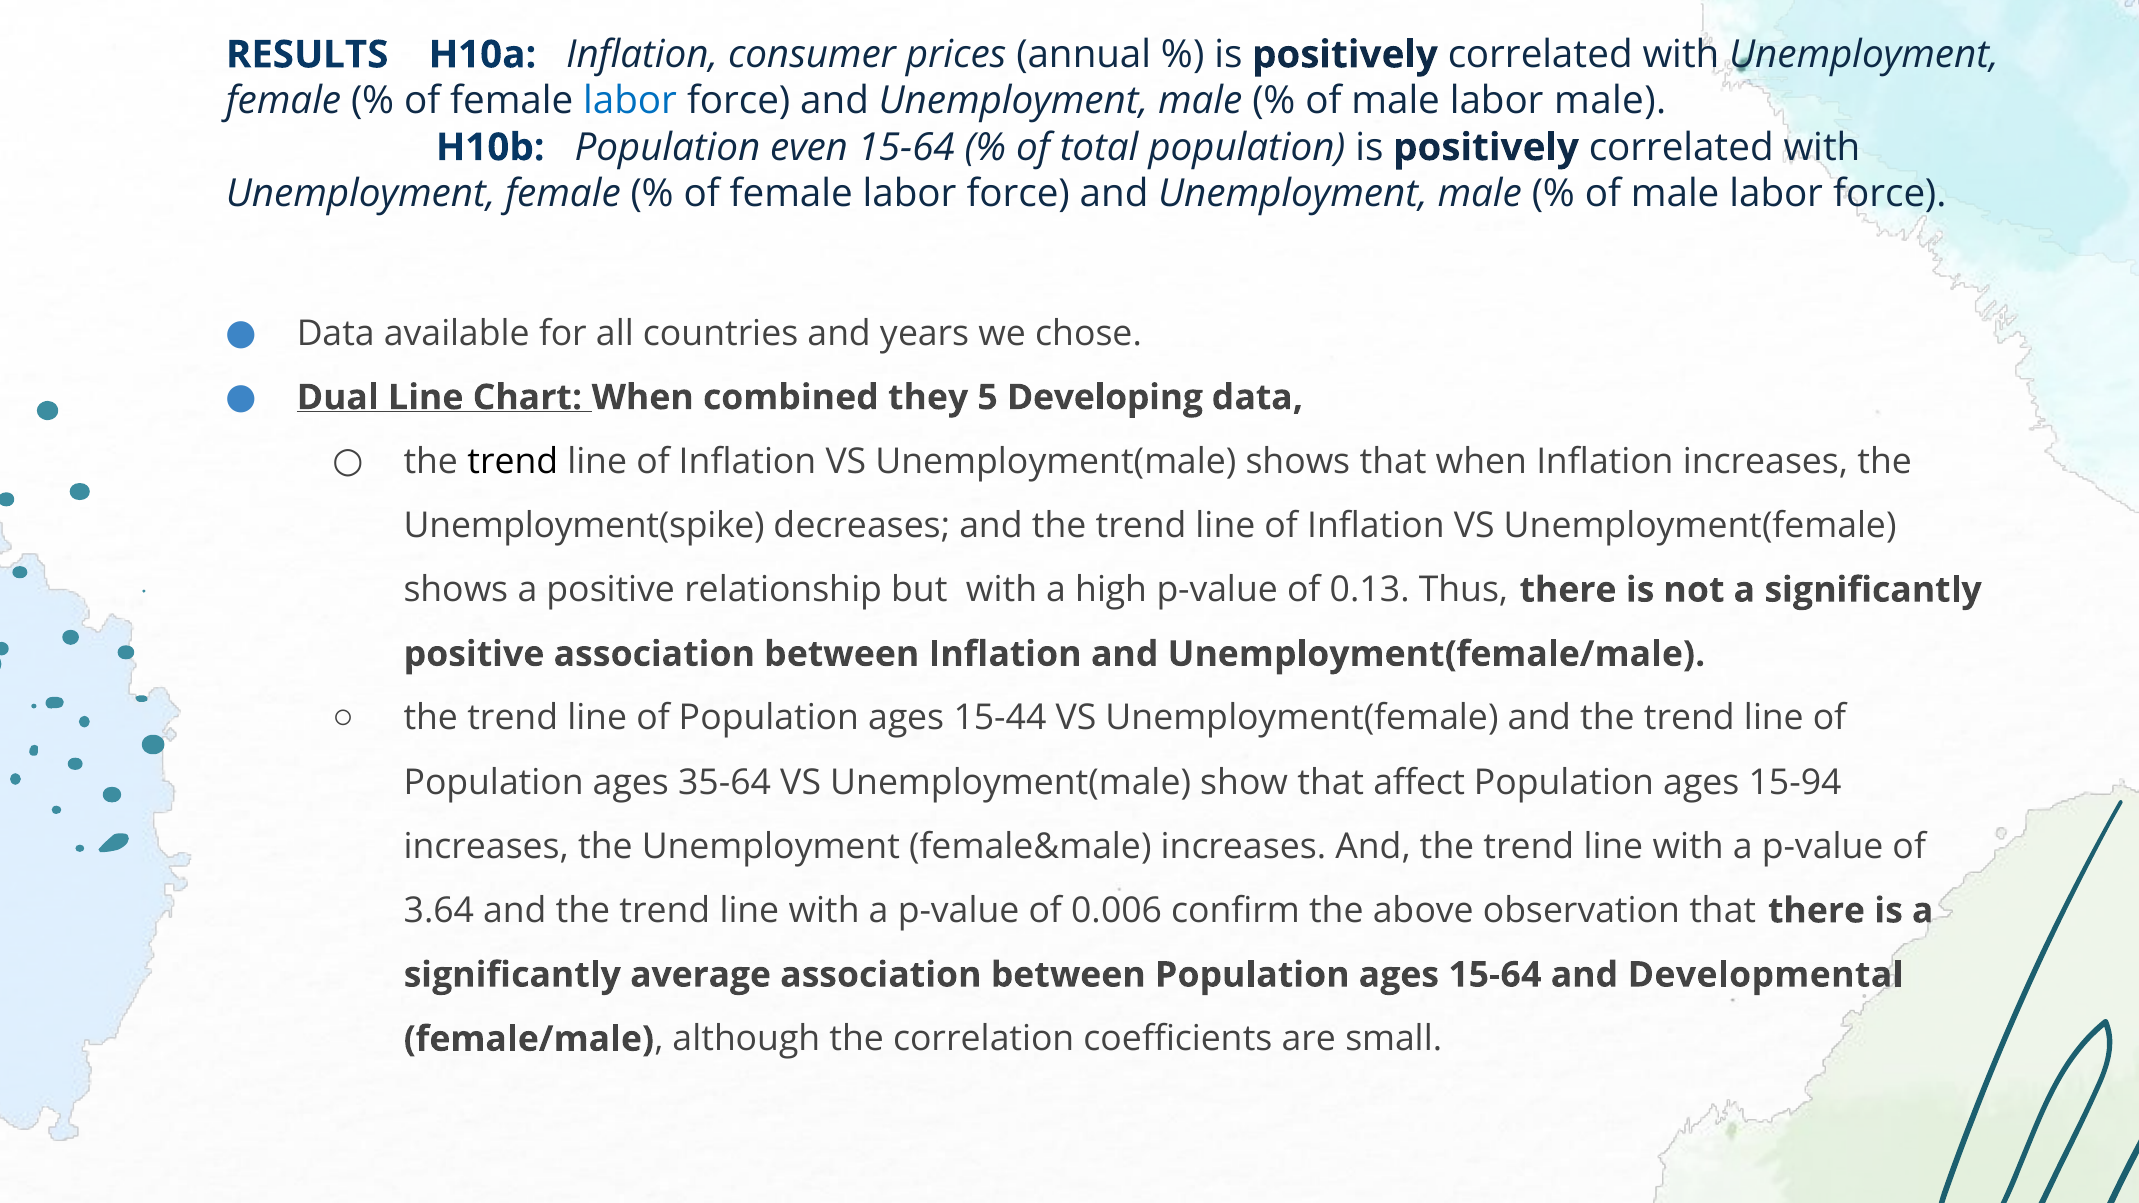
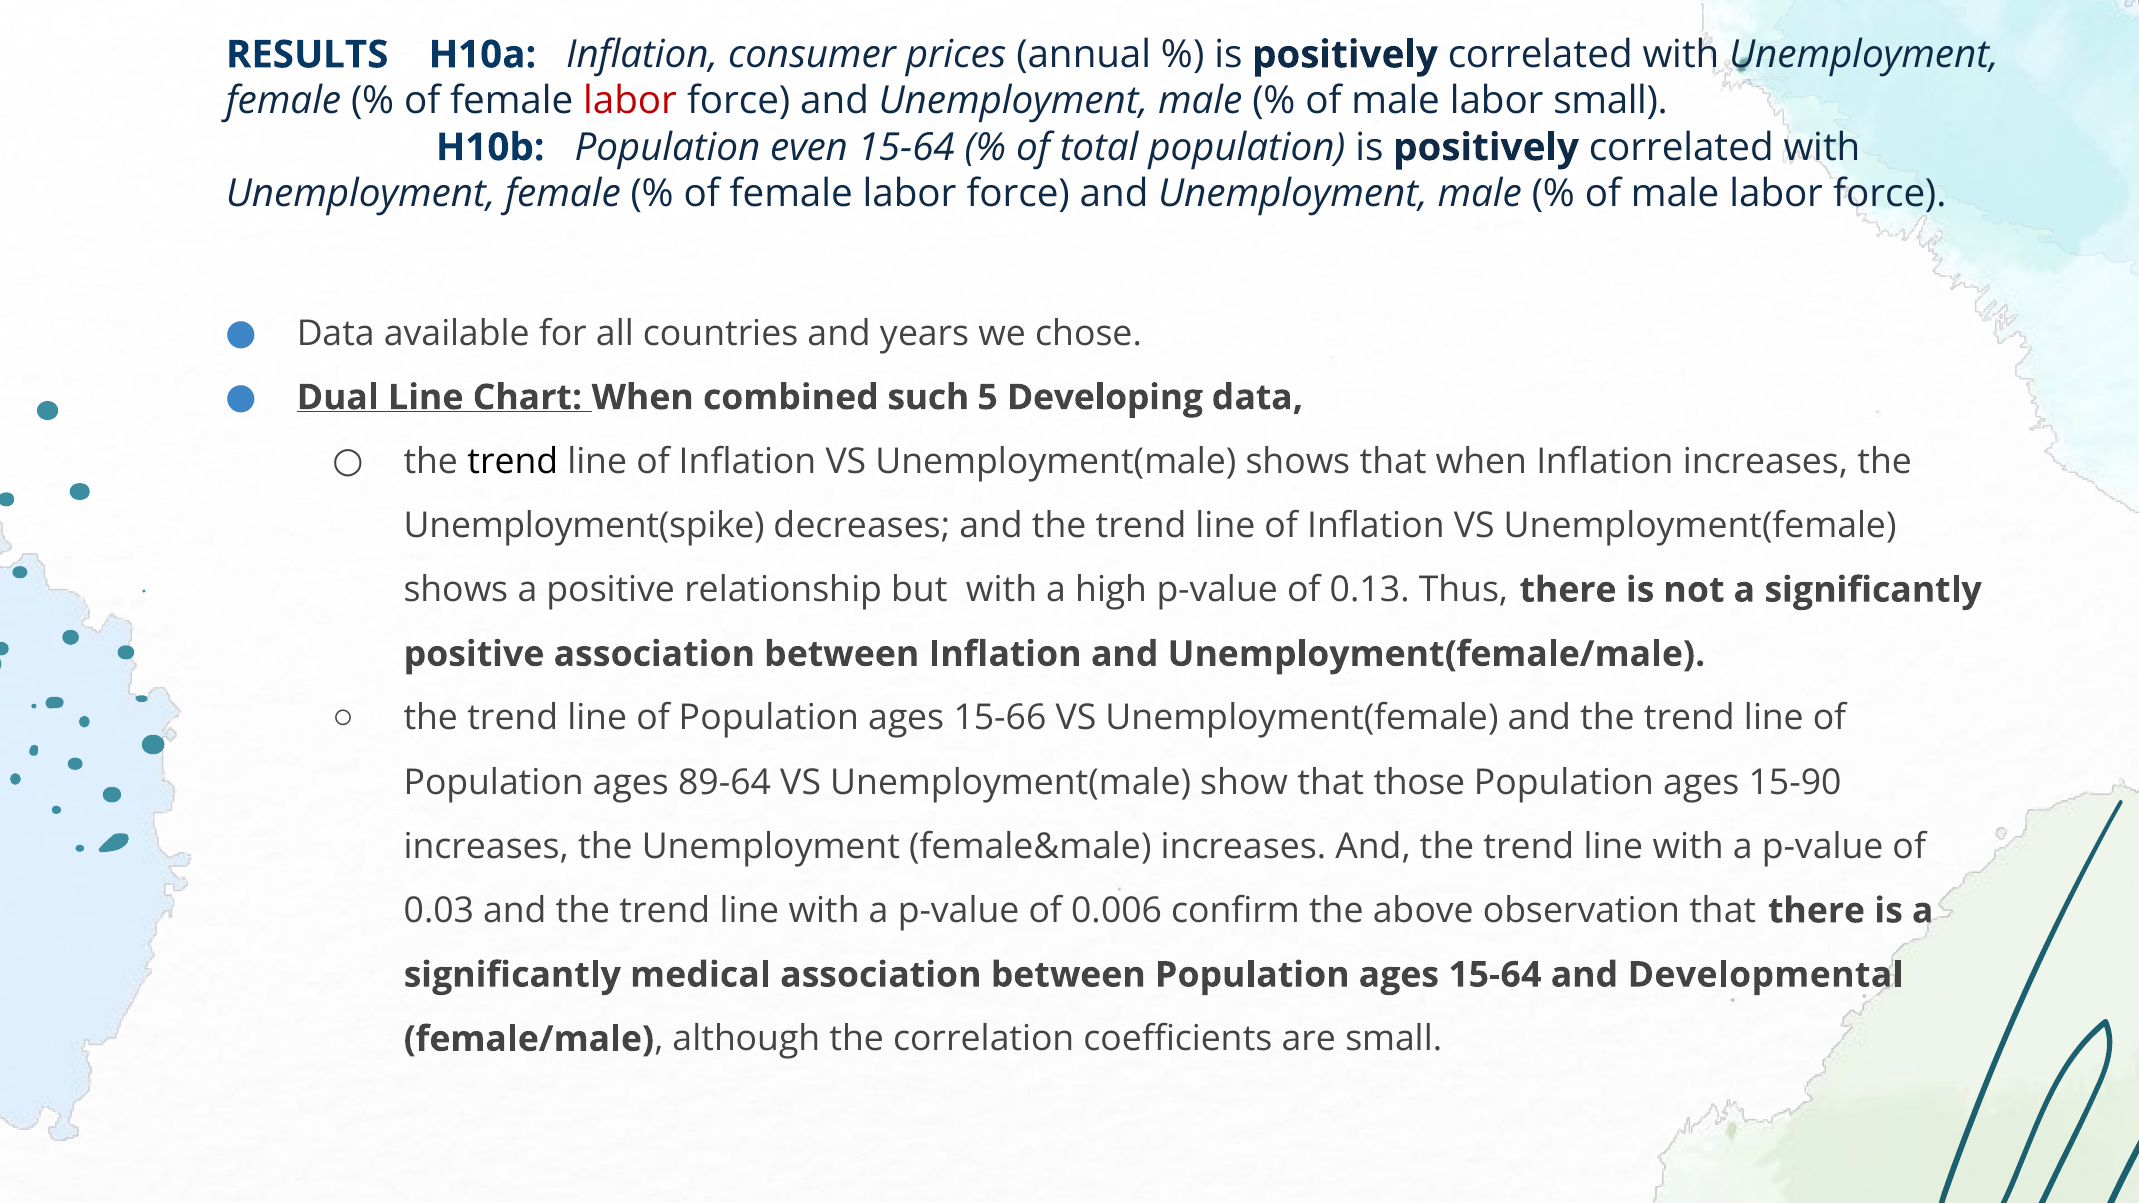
labor at (630, 101) colour: blue -> red
labor male: male -> small
they: they -> such
15-44: 15-44 -> 15-66
35-64: 35-64 -> 89-64
affect: affect -> those
15-94: 15-94 -> 15-90
3.64: 3.64 -> 0.03
average: average -> medical
